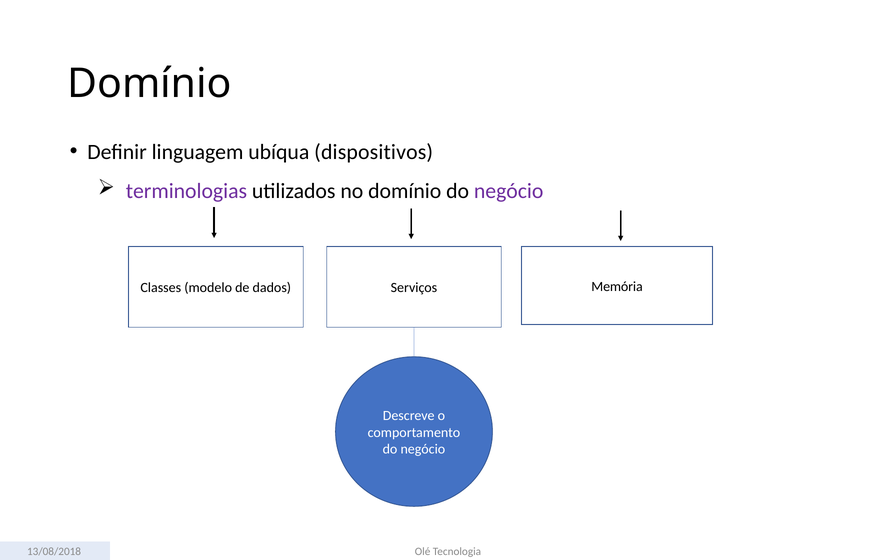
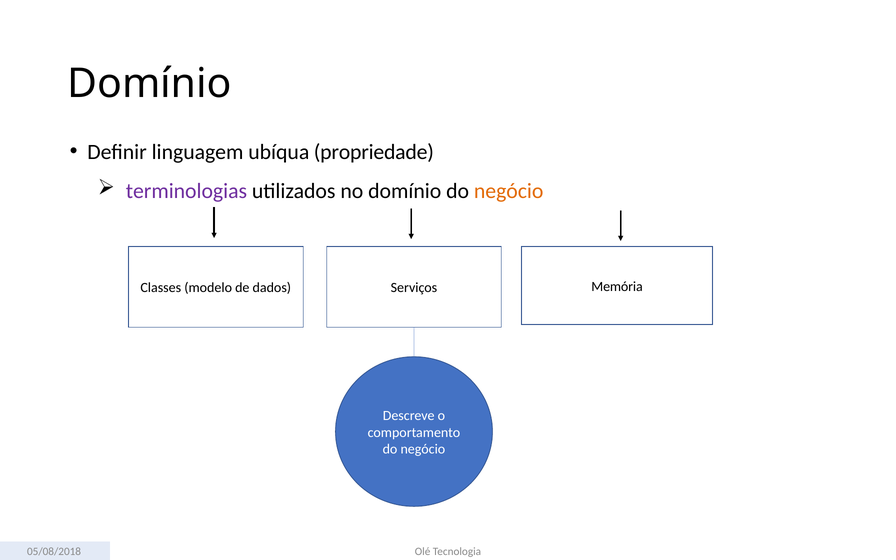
dispositivos: dispositivos -> propriedade
negócio at (509, 191) colour: purple -> orange
13/08/2018: 13/08/2018 -> 05/08/2018
